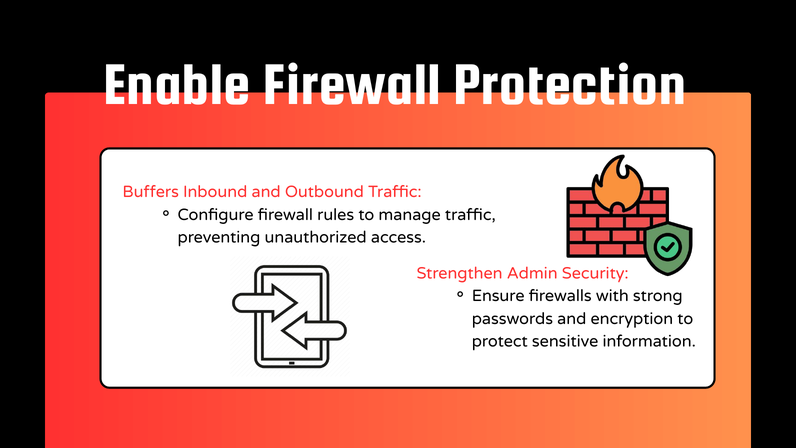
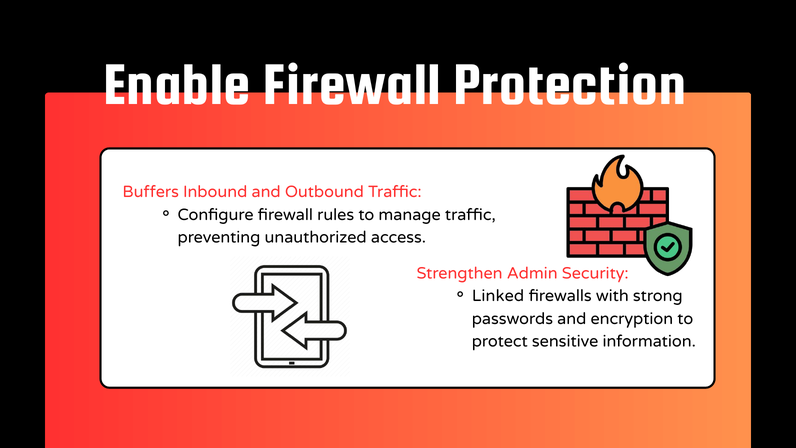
Ensure: Ensure -> Linked
